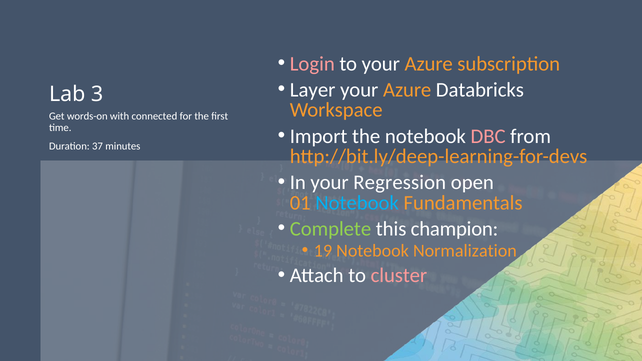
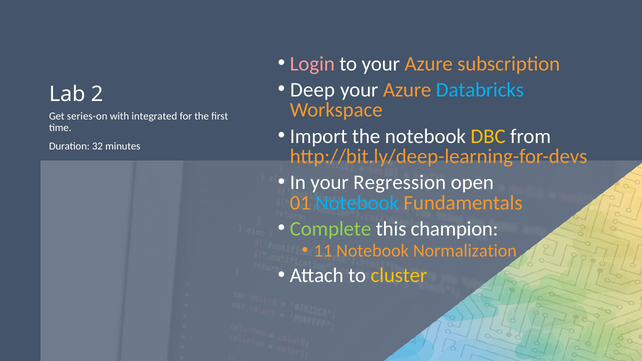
Layer: Layer -> Deep
Databricks colour: white -> light blue
3: 3 -> 2
words-on: words-on -> series-on
connected: connected -> integrated
DBC colour: pink -> yellow
37: 37 -> 32
19: 19 -> 11
cluster colour: pink -> yellow
